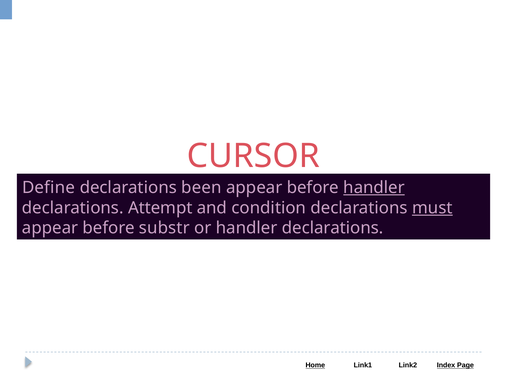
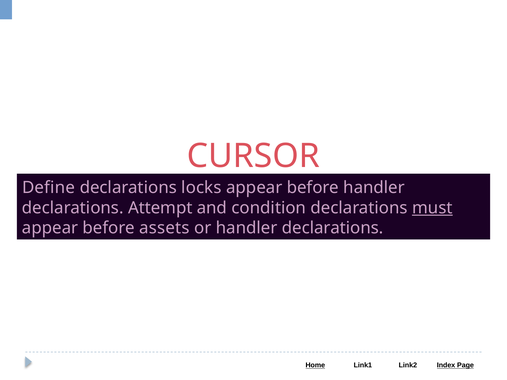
been: been -> locks
handler at (374, 188) underline: present -> none
substr: substr -> assets
